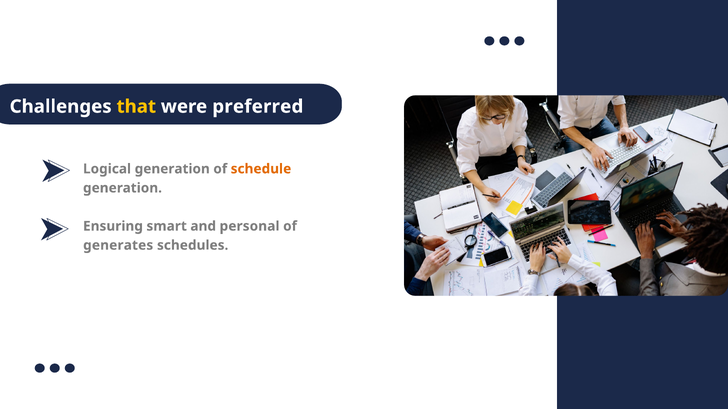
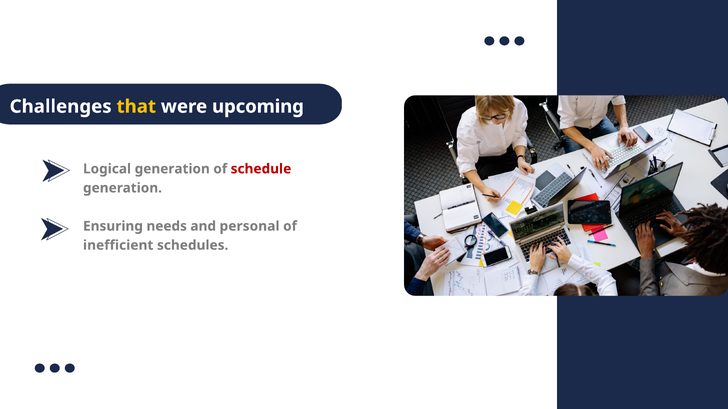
preferred: preferred -> upcoming
schedule colour: orange -> red
smart: smart -> needs
generates: generates -> inefficient
